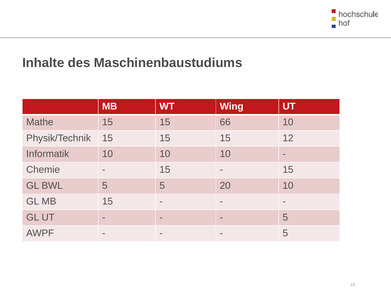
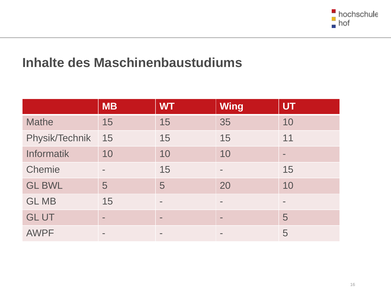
66: 66 -> 35
12: 12 -> 11
